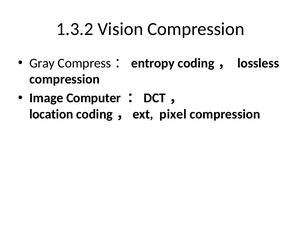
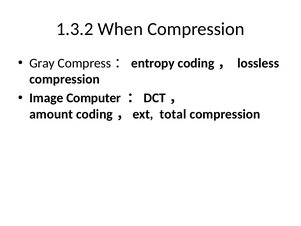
Vision: Vision -> When
location: location -> amount
pixel: pixel -> total
